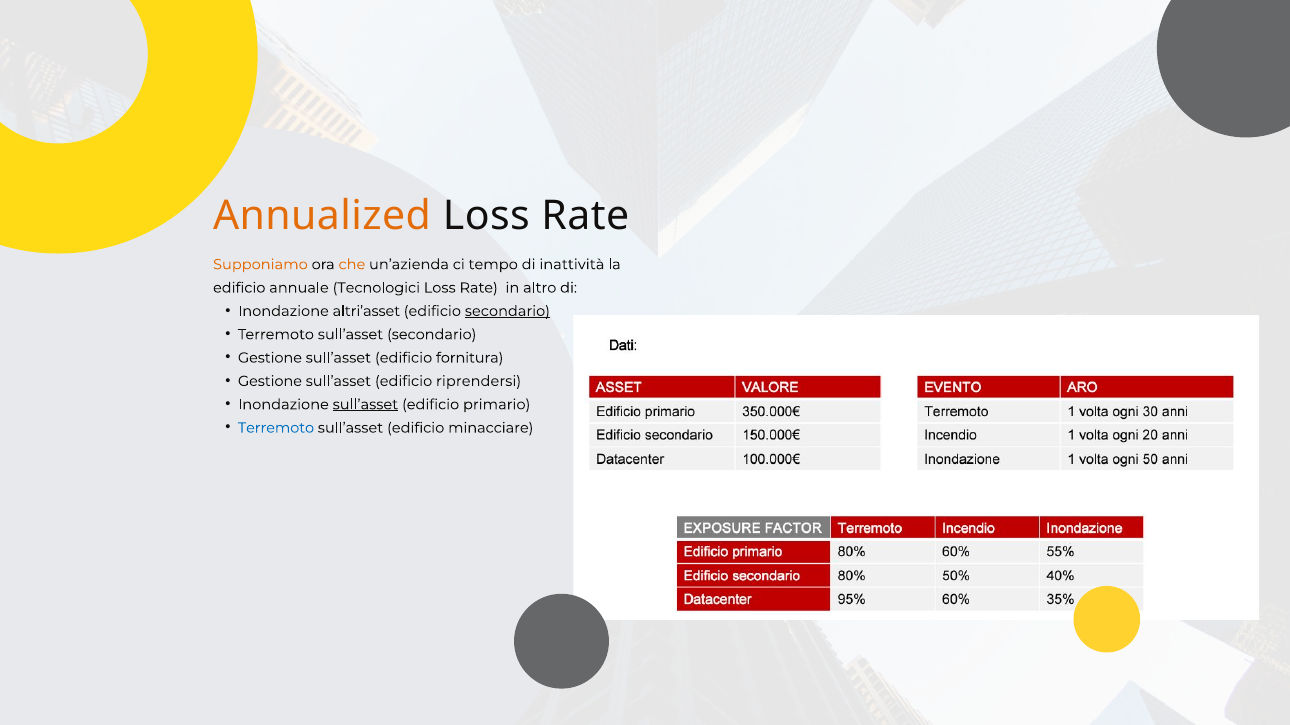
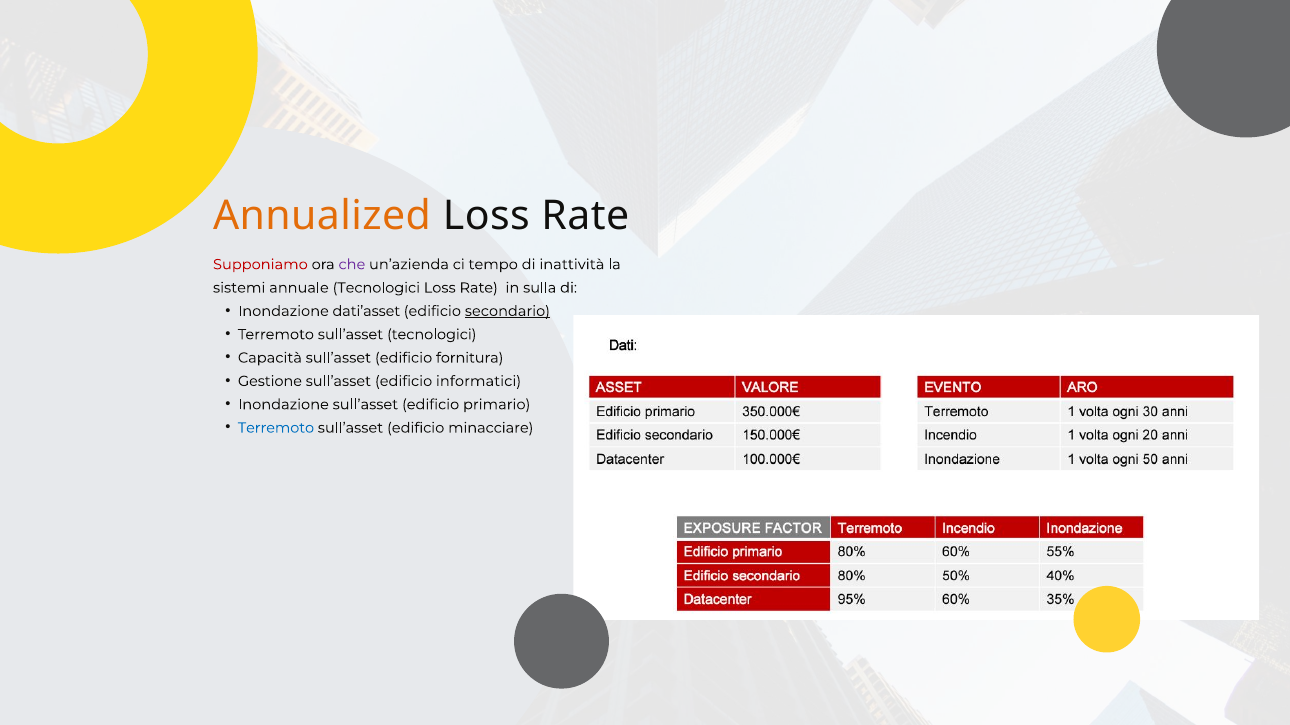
Supponiamo colour: orange -> red
che colour: orange -> purple
edificio at (239, 288): edificio -> sistemi
altro: altro -> sulla
altri’asset: altri’asset -> dati’asset
sull’asset secondario: secondario -> tecnologici
Gestione at (270, 358): Gestione -> Capacità
riprendersi: riprendersi -> informatici
sull’asset at (365, 405) underline: present -> none
